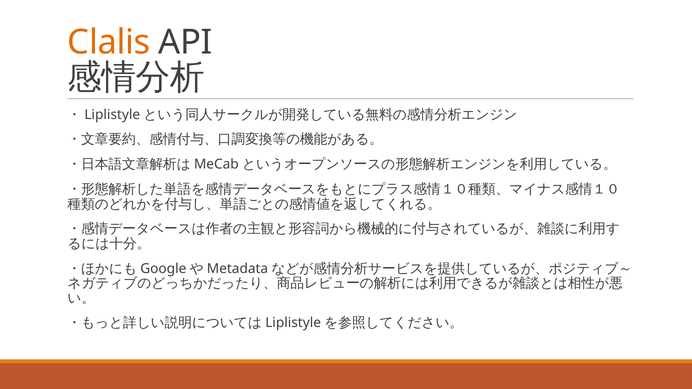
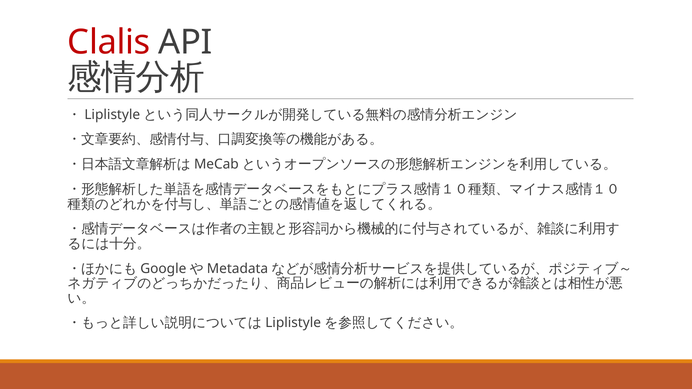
Clalis colour: orange -> red
